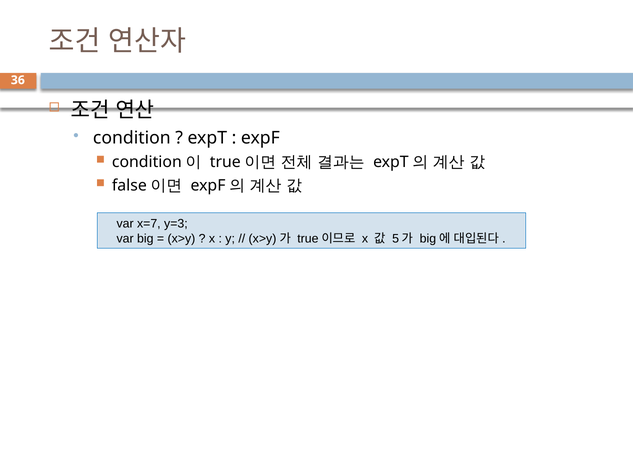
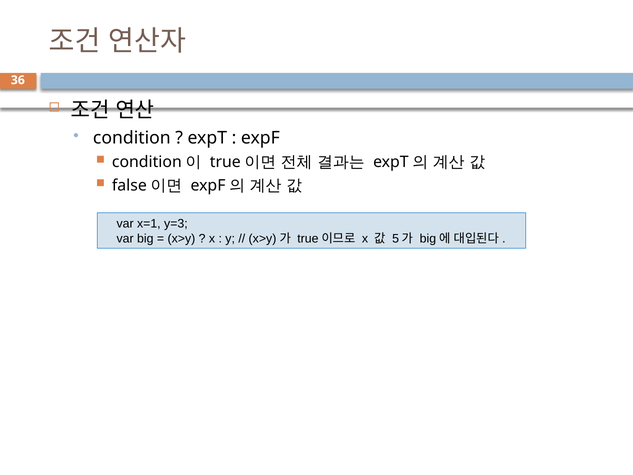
x=7: x=7 -> x=1
